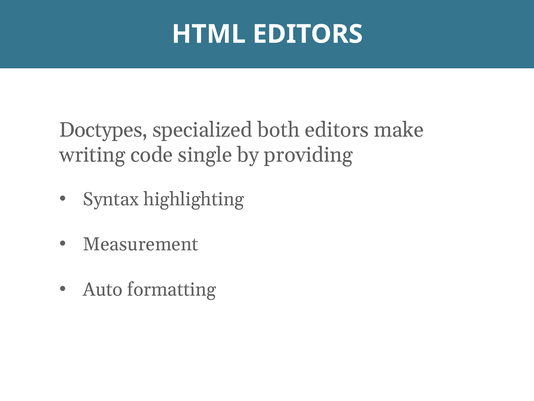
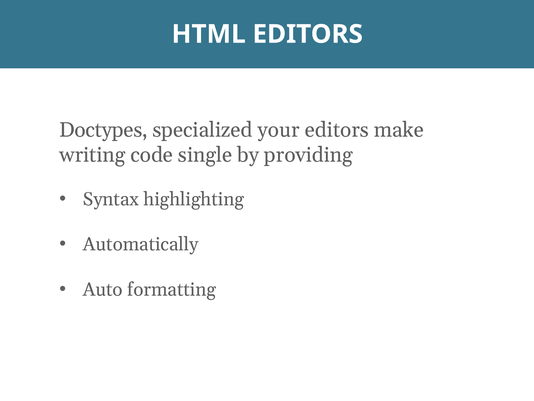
both: both -> your
Measurement: Measurement -> Automatically
